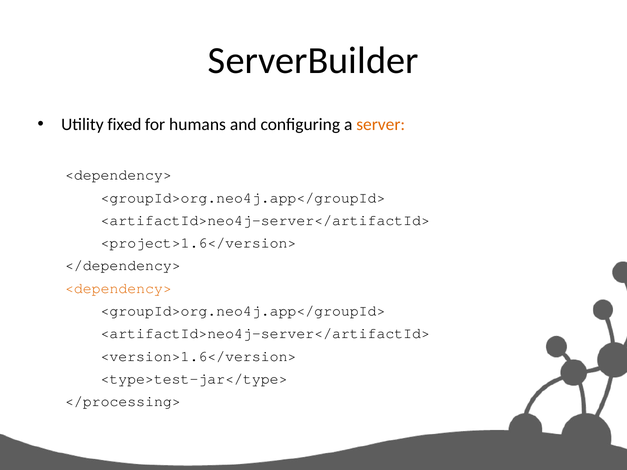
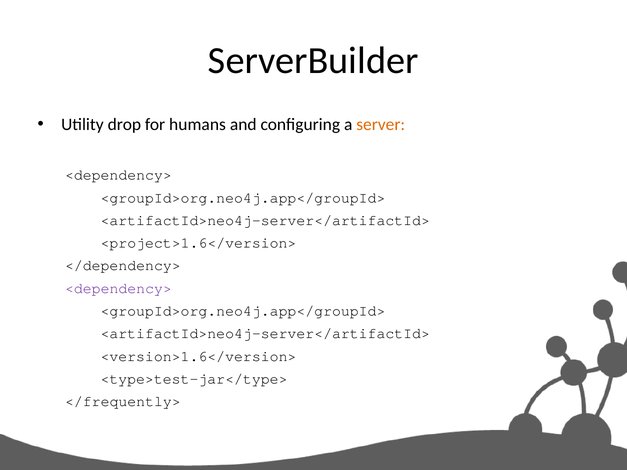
fixed: fixed -> drop
<dependency> at (118, 288) colour: orange -> purple
</processing>: </processing> -> </frequently>
